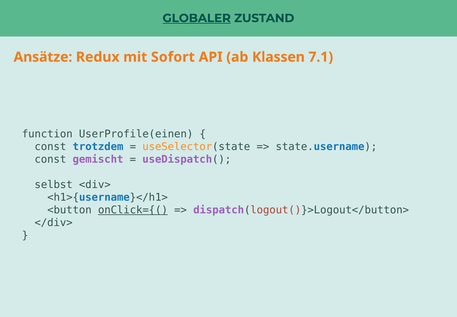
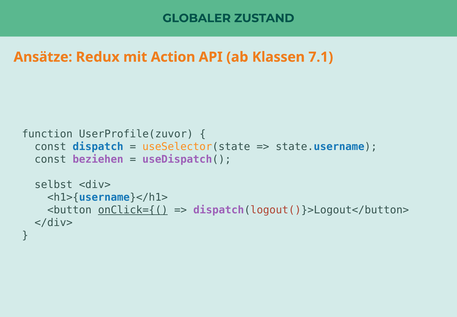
GLOBALER underline: present -> none
Sofort: Sofort -> Action
UserProfile(einen: UserProfile(einen -> UserProfile(zuvor
trotzdem: trotzdem -> dispatch
gemischt: gemischt -> beziehen
